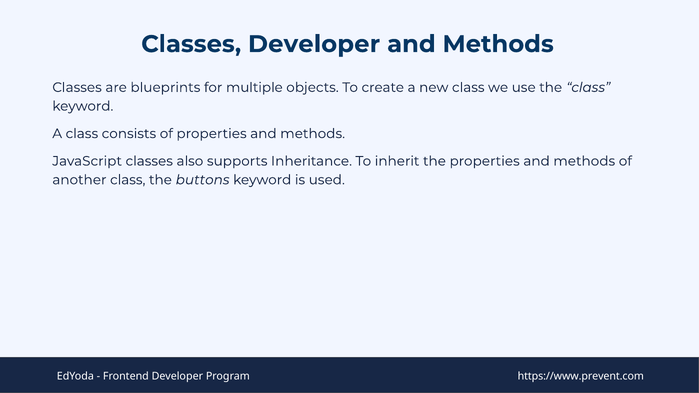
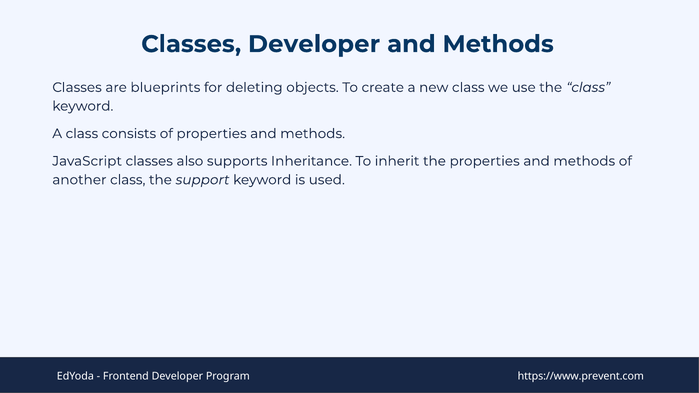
multiple: multiple -> deleting
buttons: buttons -> support
